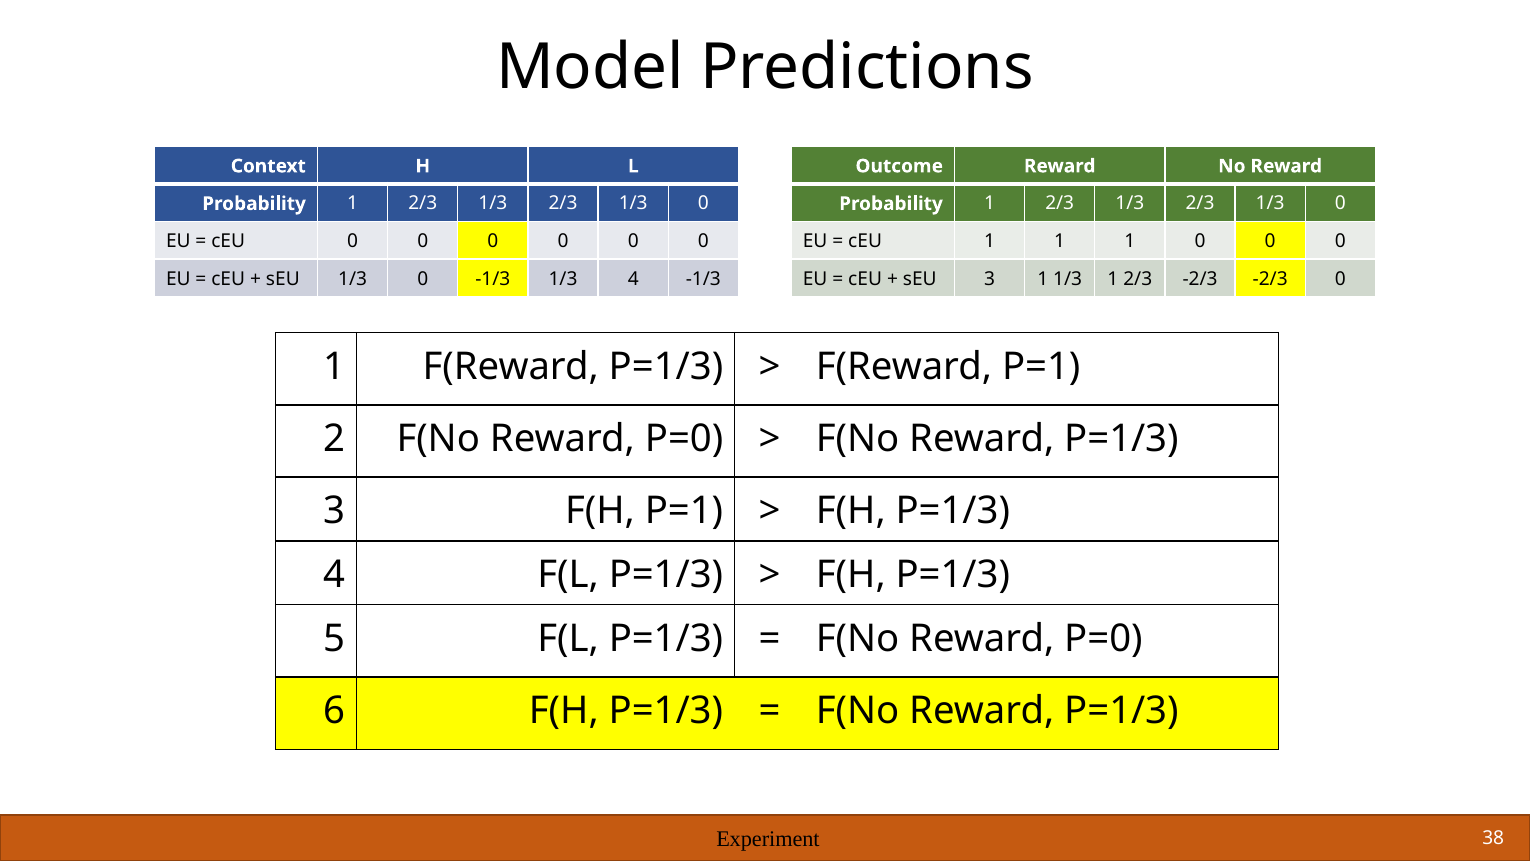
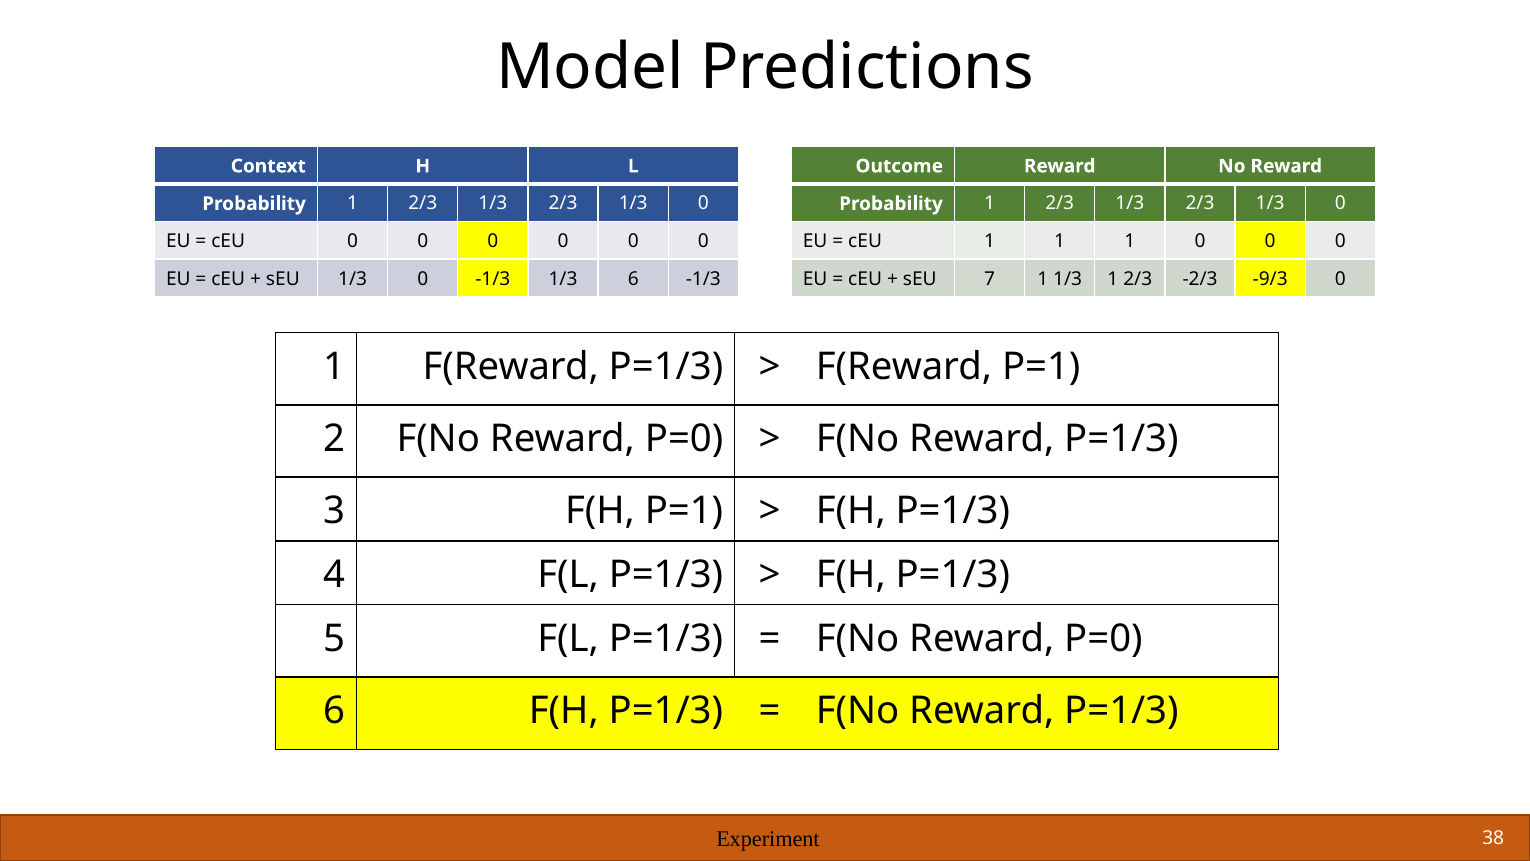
1/3 4: 4 -> 6
sEU 3: 3 -> 7
-2/3 -2/3: -2/3 -> -9/3
